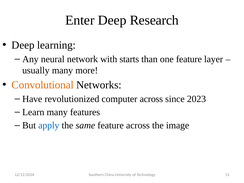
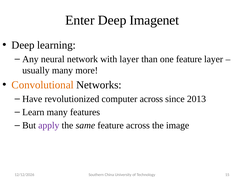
Research: Research -> Imagenet
with starts: starts -> layer
2023: 2023 -> 2013
apply colour: blue -> purple
